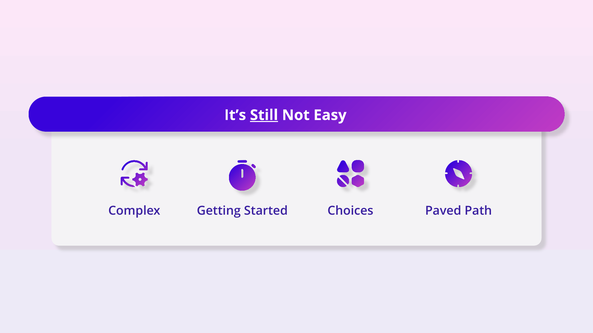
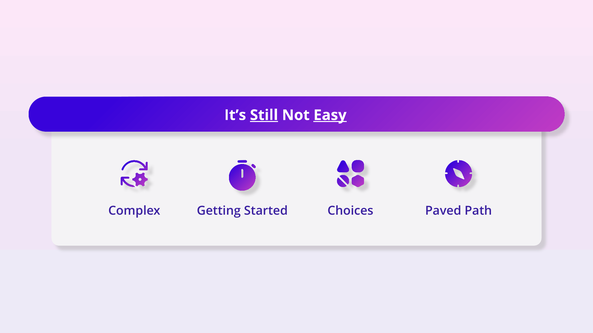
Easy underline: none -> present
